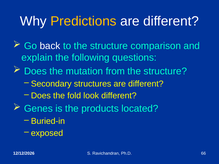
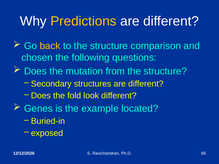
back colour: white -> yellow
explain: explain -> chosen
products: products -> example
